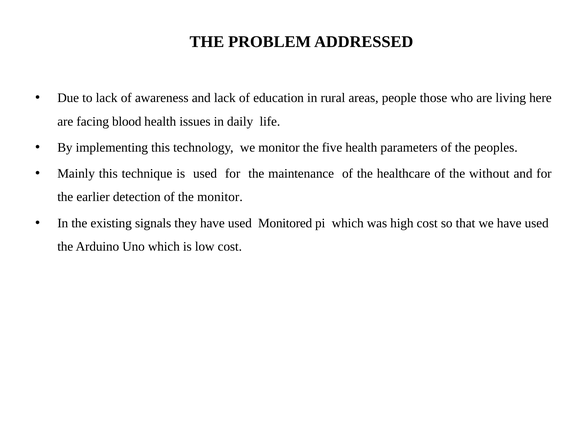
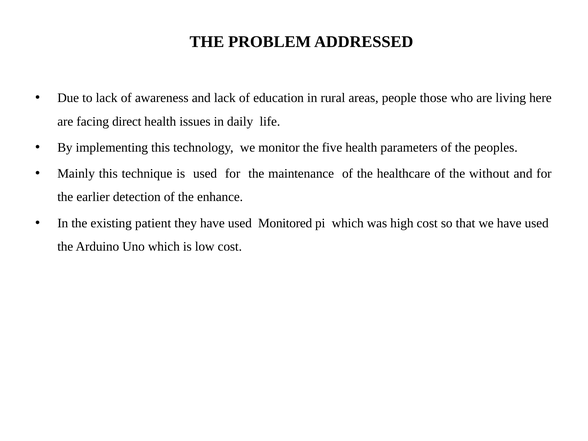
blood: blood -> direct
the monitor: monitor -> enhance
signals: signals -> patient
